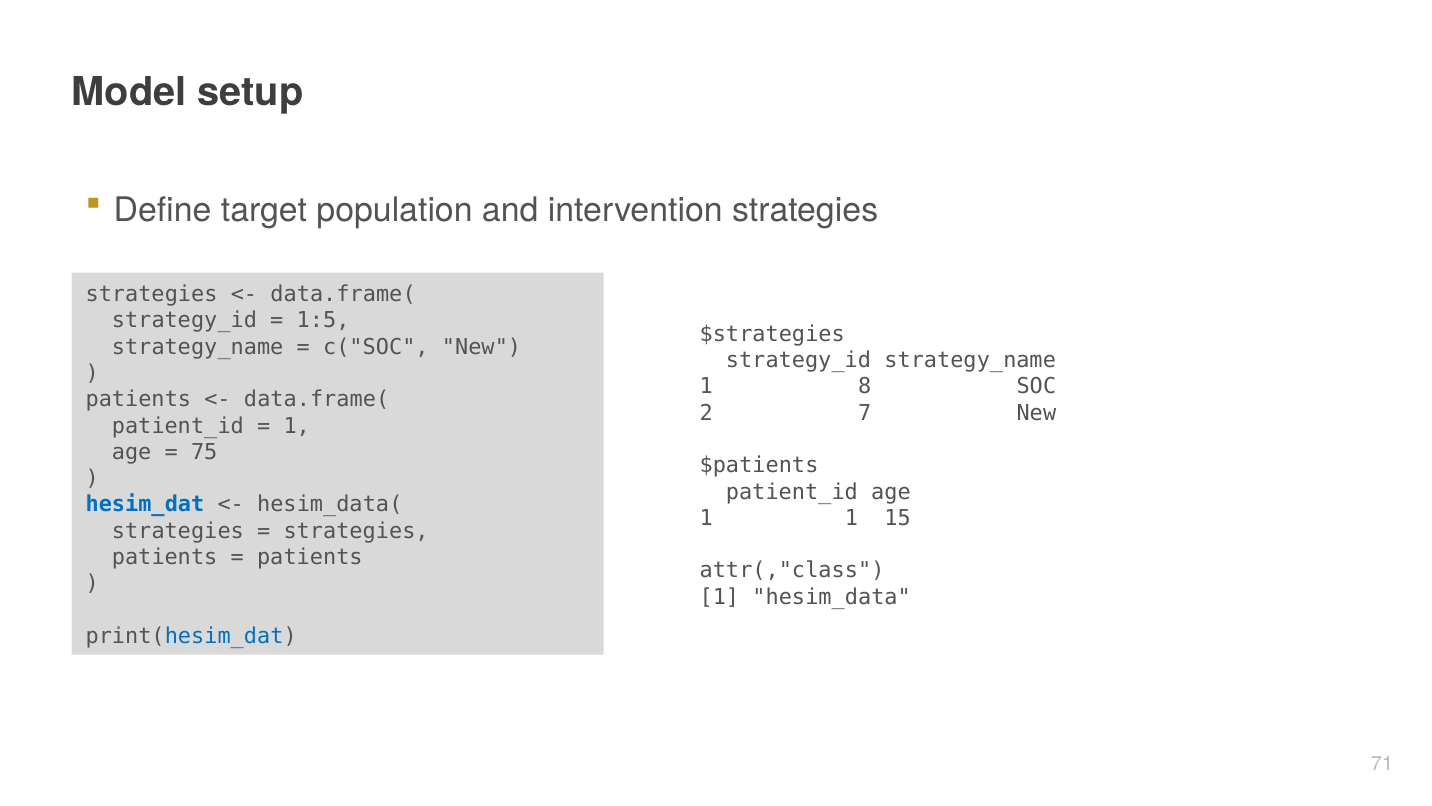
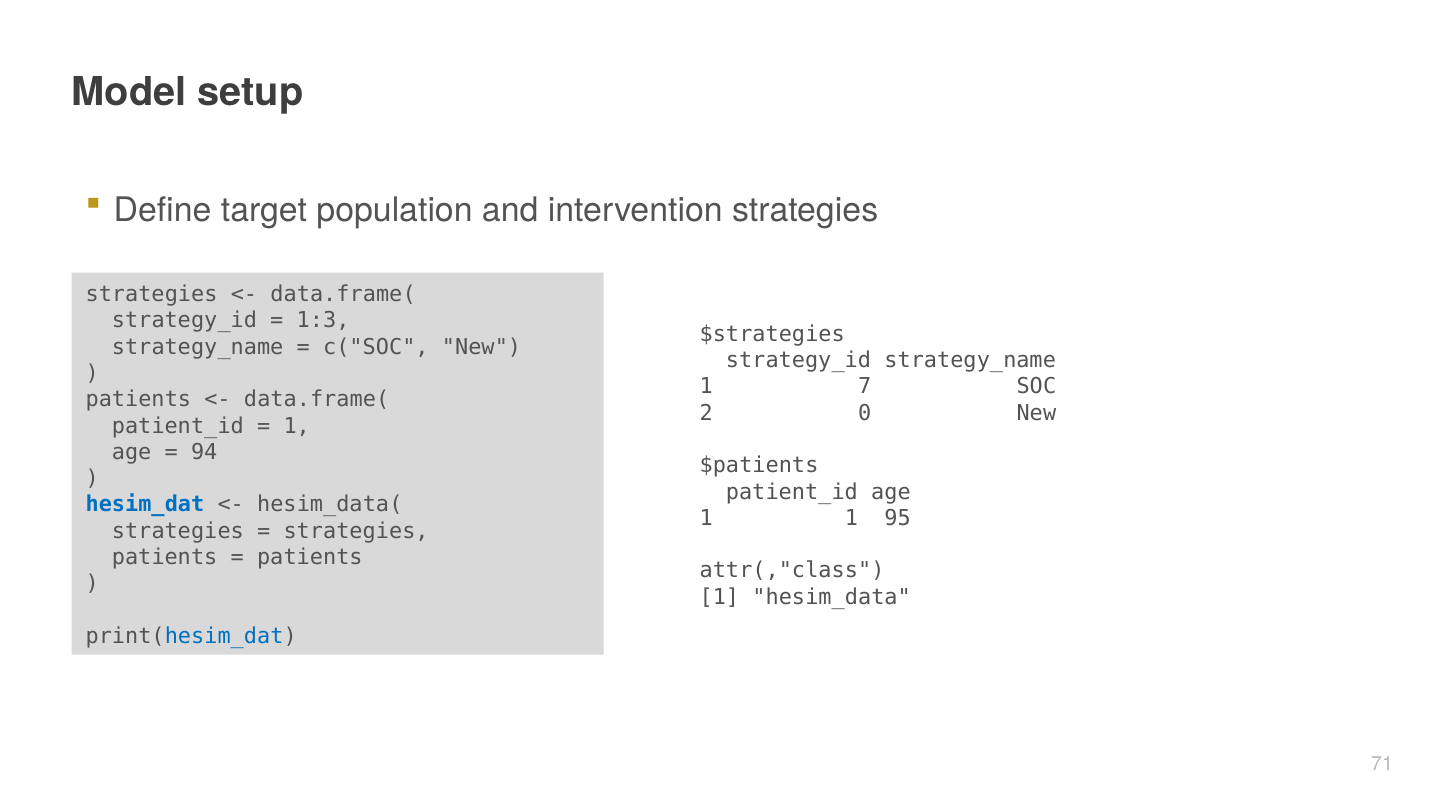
1:5: 1:5 -> 1:3
8: 8 -> 7
7: 7 -> 0
75: 75 -> 94
15: 15 -> 95
